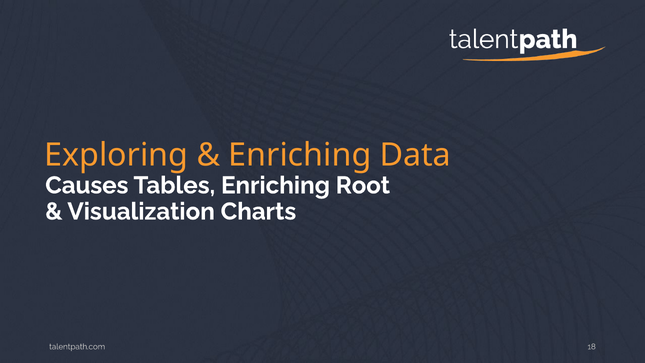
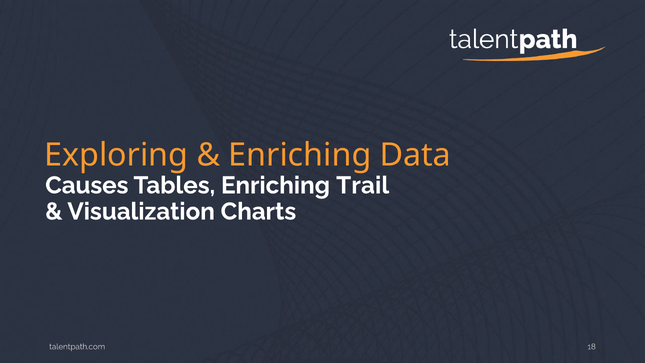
Root: Root -> Trail
